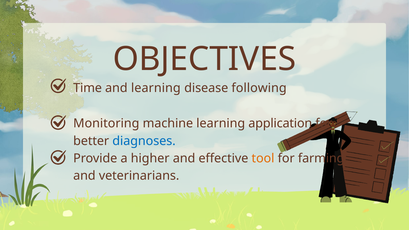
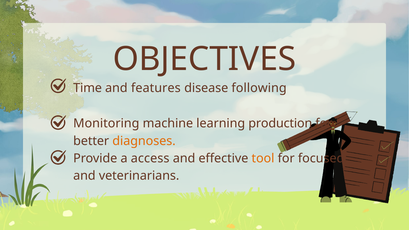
and learning: learning -> features
application: application -> production
diagnoses colour: blue -> orange
higher: higher -> access
farming: farming -> focused
